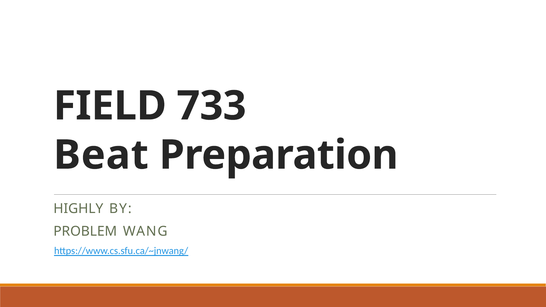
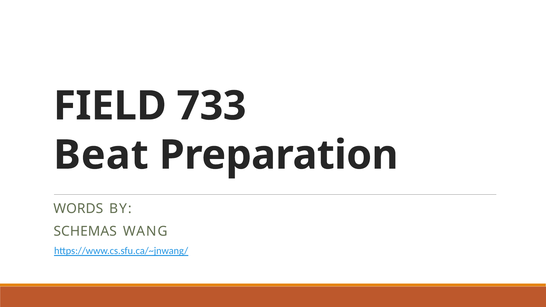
HIGHLY: HIGHLY -> WORDS
PROBLEM: PROBLEM -> SCHEMAS
